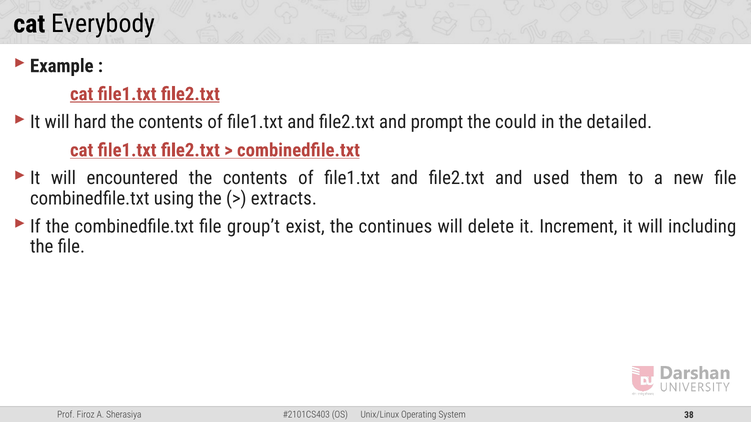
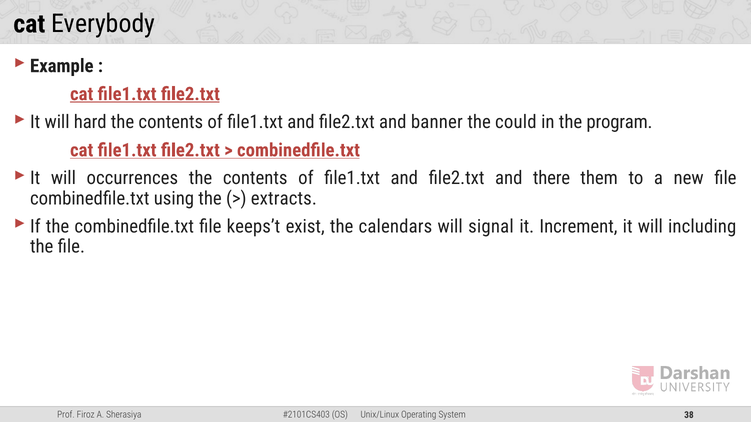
prompt: prompt -> banner
detailed: detailed -> program
encountered: encountered -> occurrences
used: used -> there
group’t: group’t -> keeps’t
continues: continues -> calendars
delete: delete -> signal
